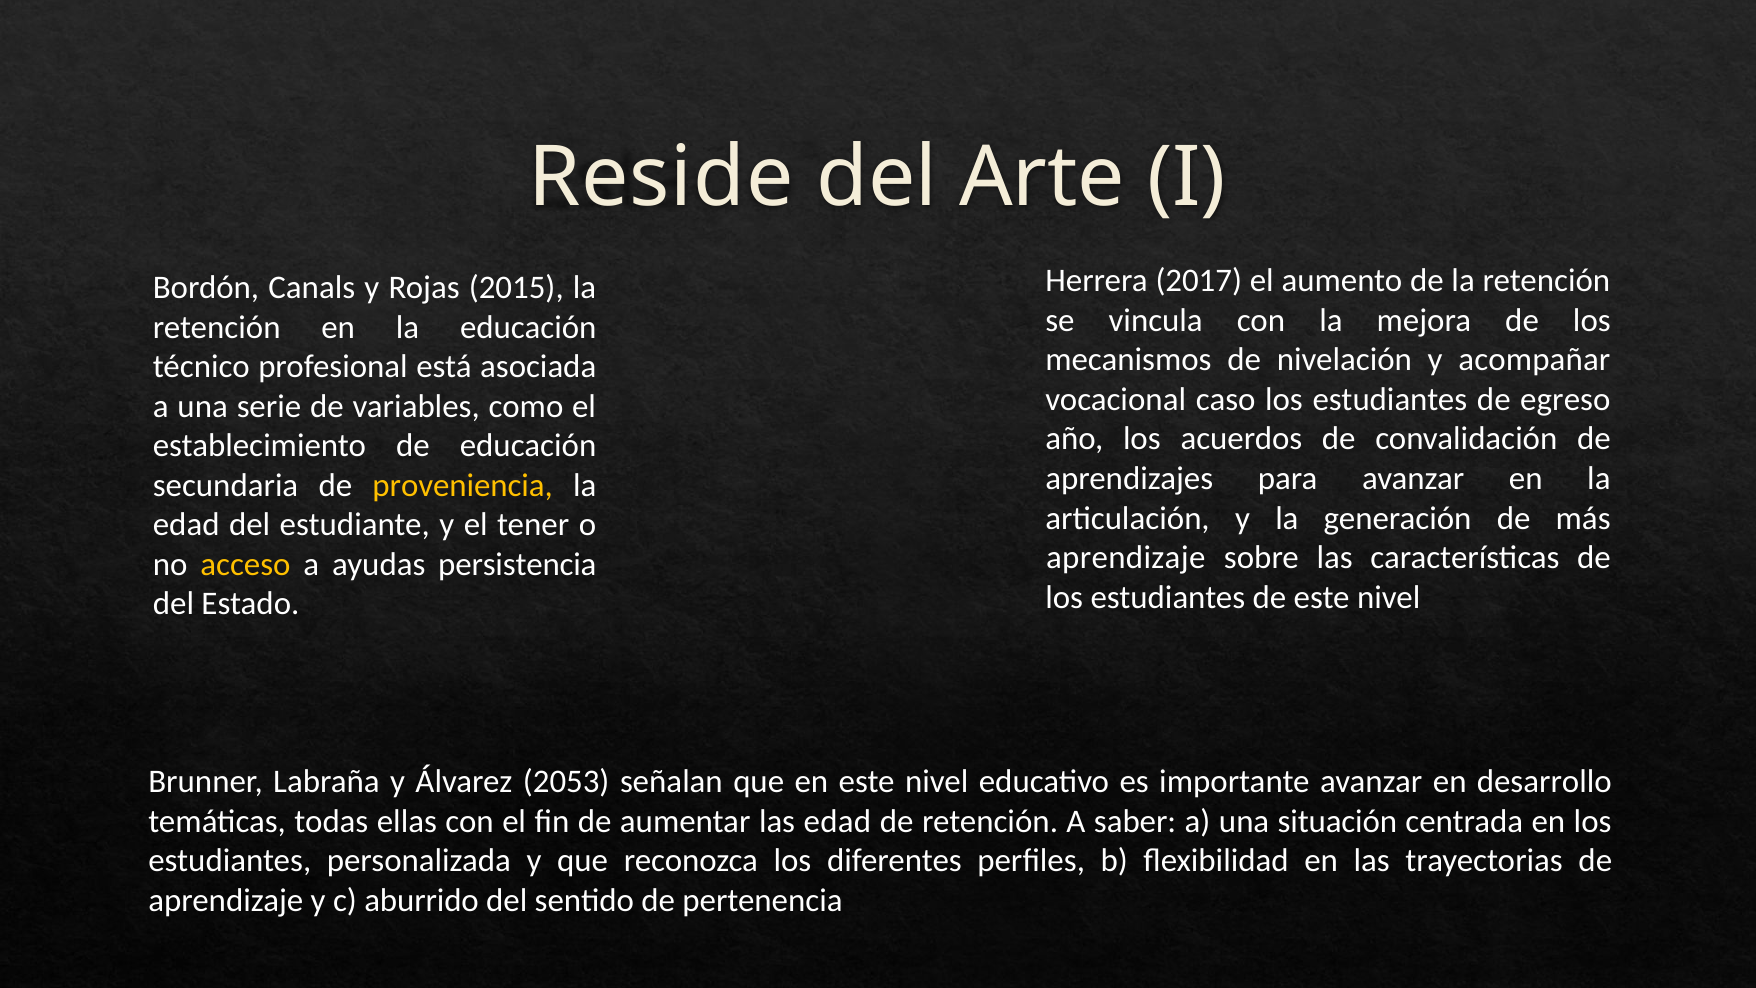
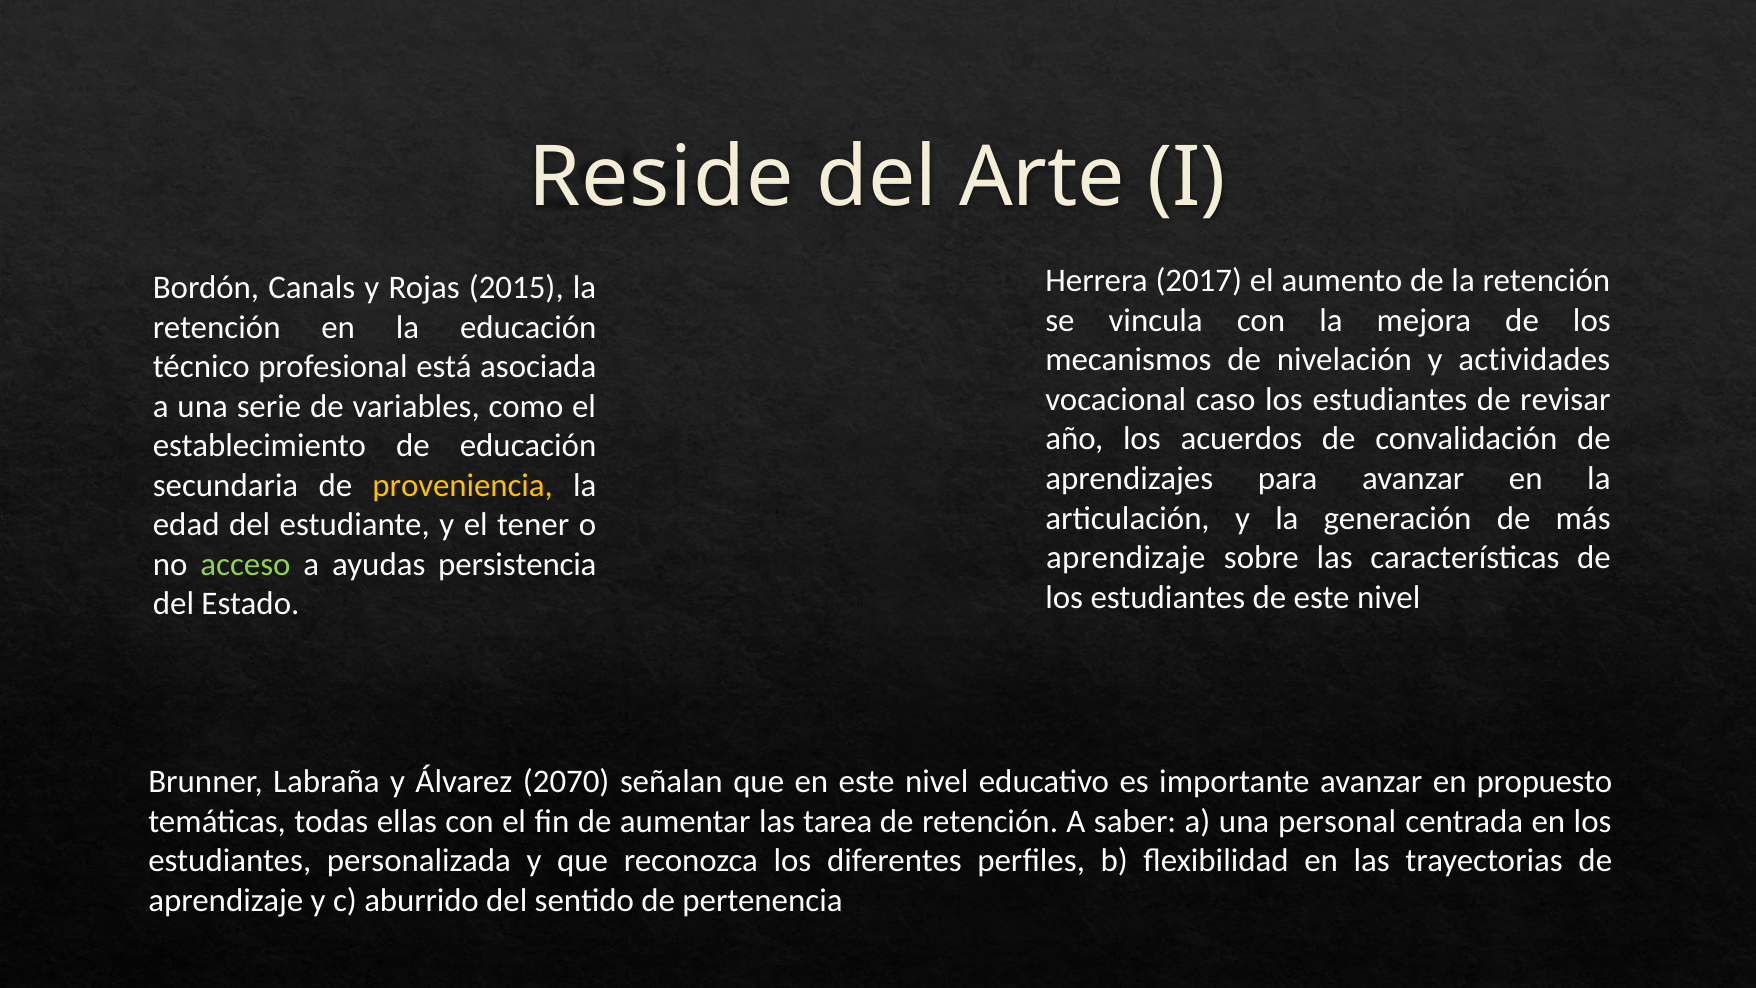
acompañar: acompañar -> actividades
egreso: egreso -> revisar
acceso colour: yellow -> light green
2053: 2053 -> 2070
desarrollo: desarrollo -> propuesto
las edad: edad -> tarea
situación: situación -> personal
